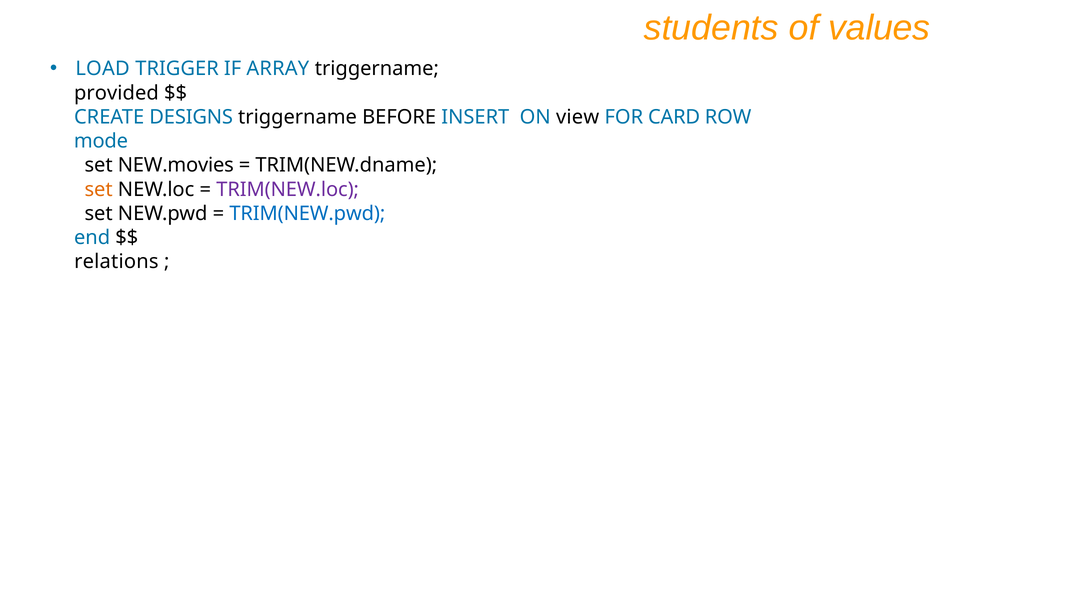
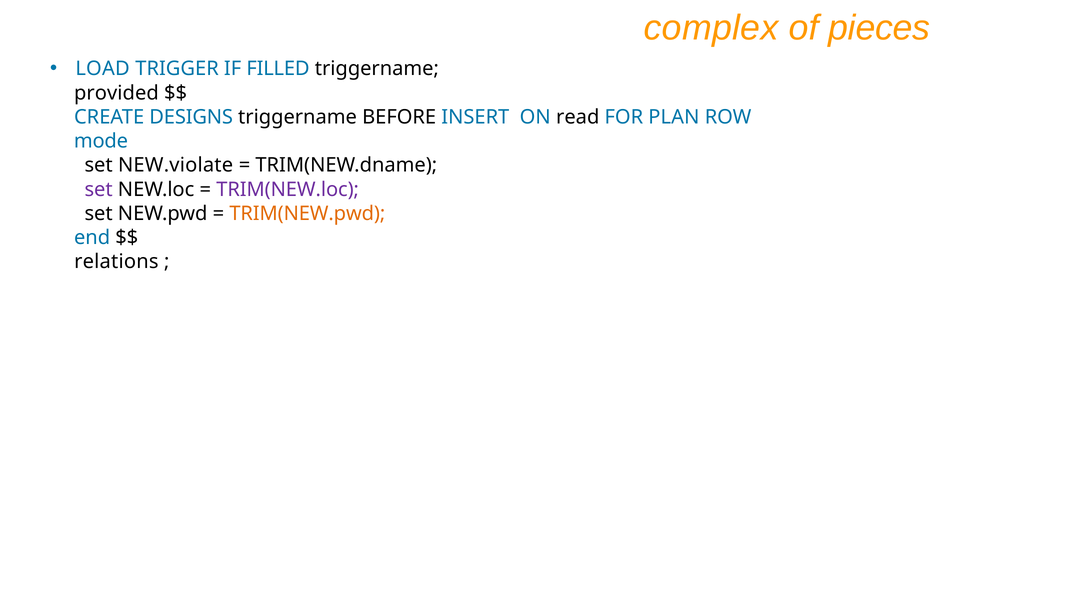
students: students -> complex
values: values -> pieces
ARRAY: ARRAY -> FILLED
view: view -> read
CARD: CARD -> PLAN
NEW.movies: NEW.movies -> NEW.violate
set at (99, 189) colour: orange -> purple
TRIM(NEW.pwd colour: blue -> orange
